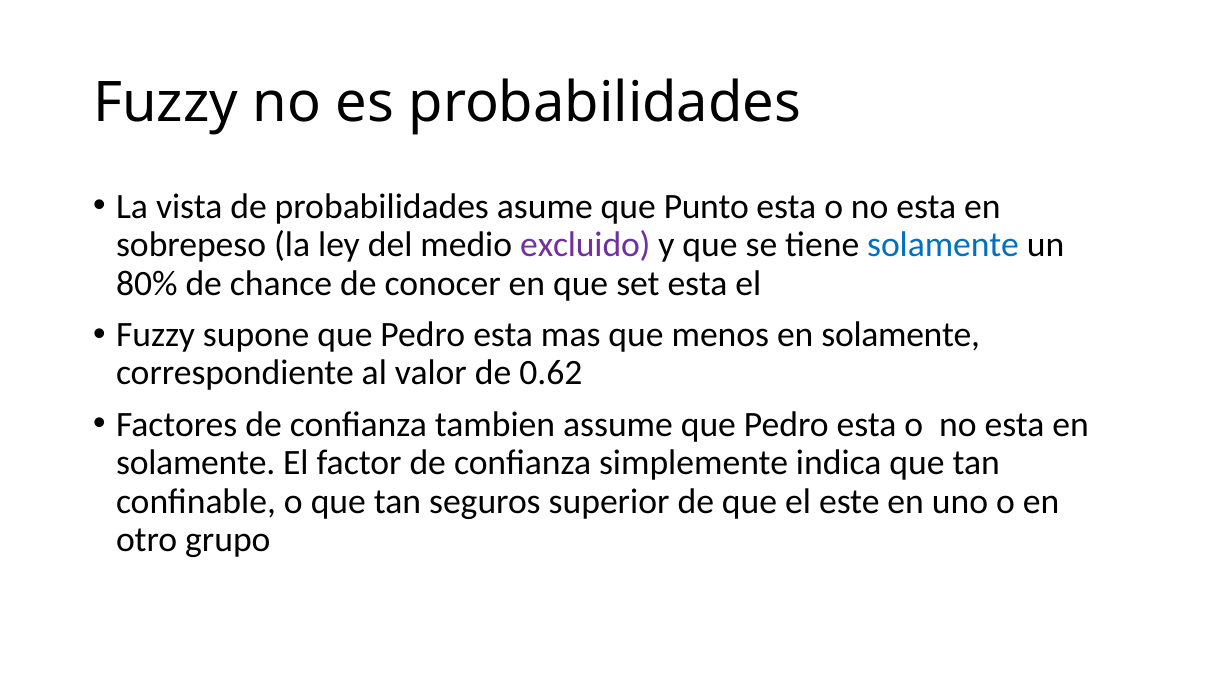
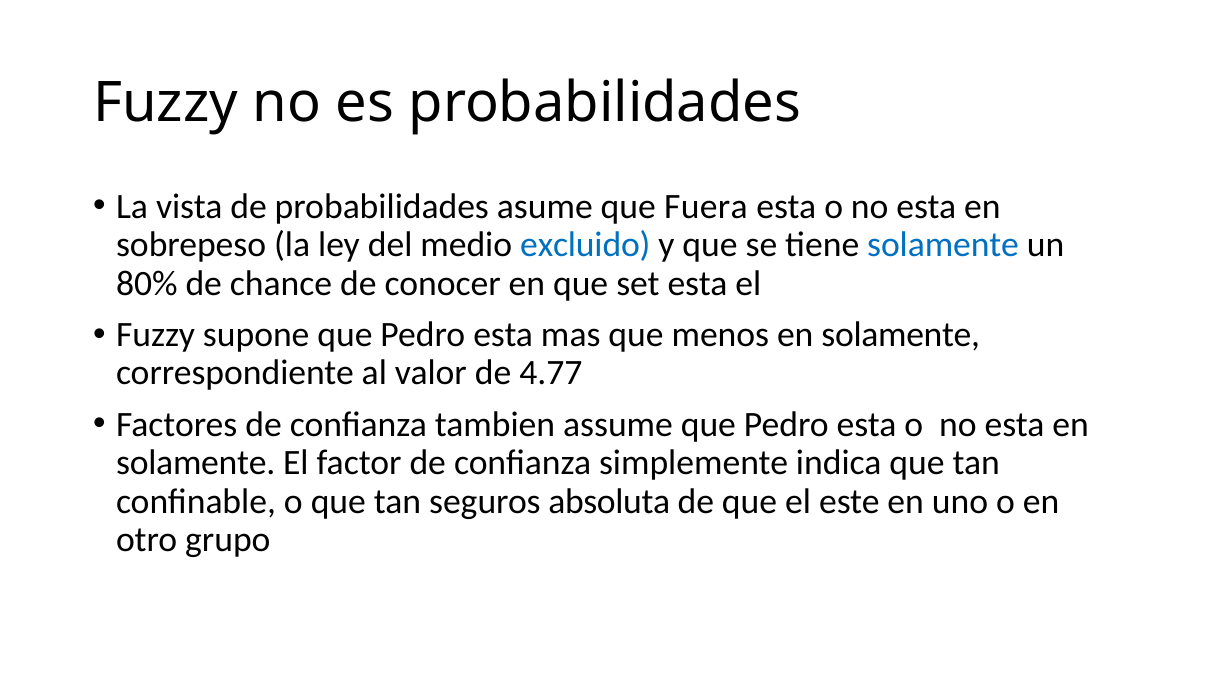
Punto: Punto -> Fuera
excluido colour: purple -> blue
0.62: 0.62 -> 4.77
superior: superior -> absoluta
